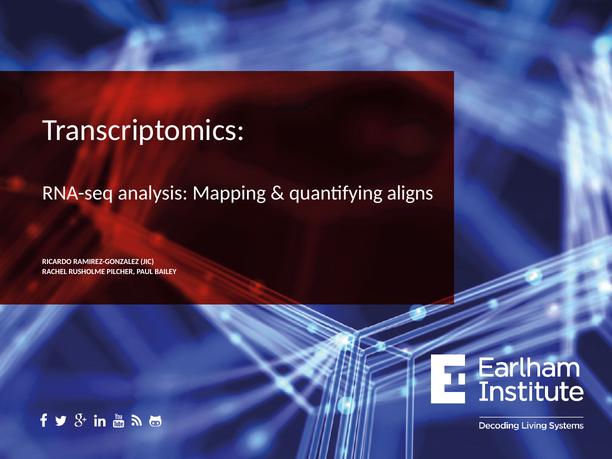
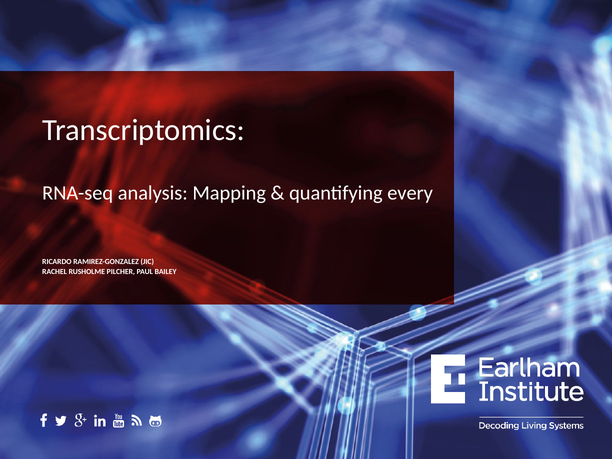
aligns: aligns -> every
